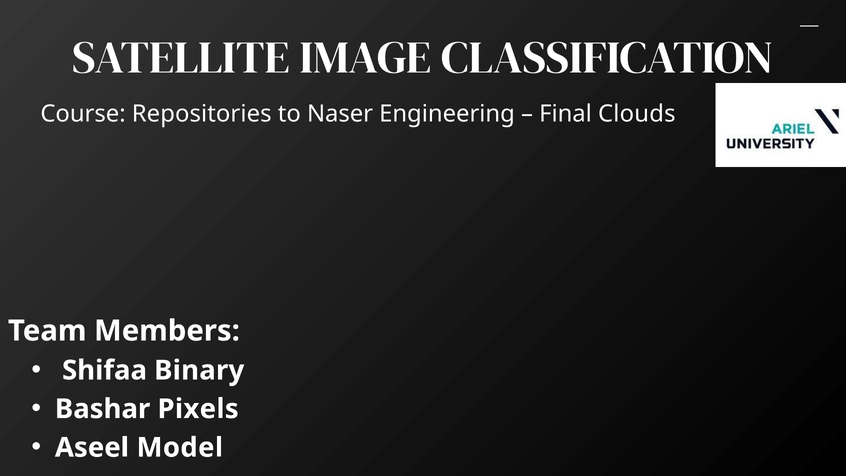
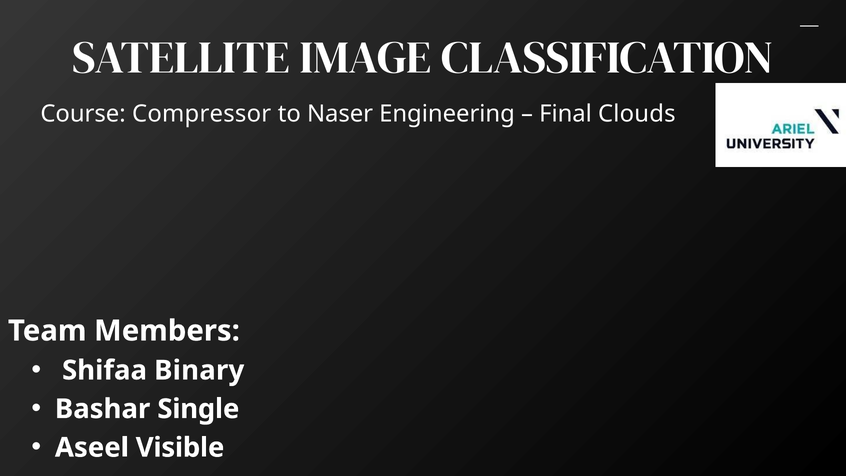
Repositories: Repositories -> Compressor
Pixels: Pixels -> Single
Model: Model -> Visible
